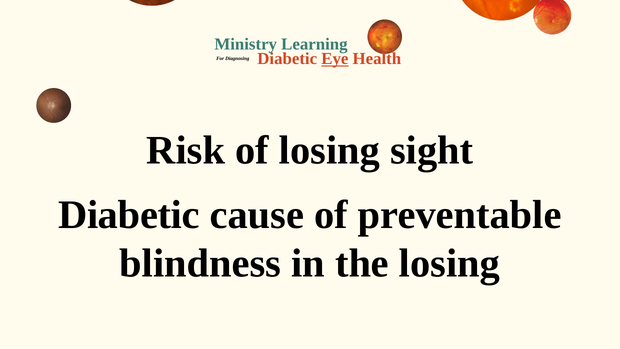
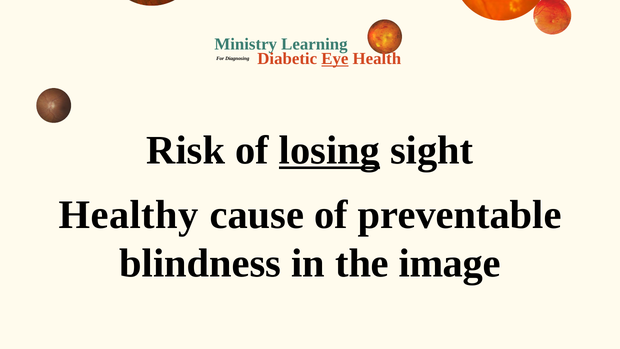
losing at (329, 150) underline: none -> present
Diabetic at (129, 215): Diabetic -> Healthy
the losing: losing -> image
